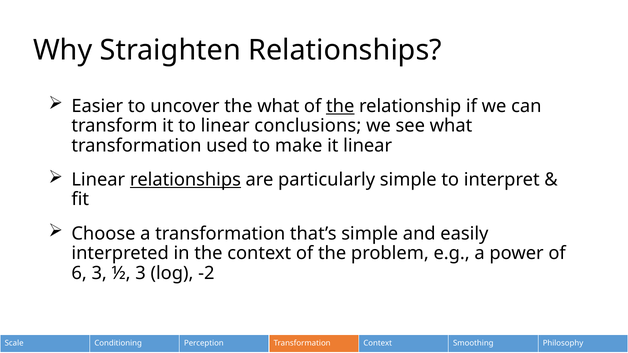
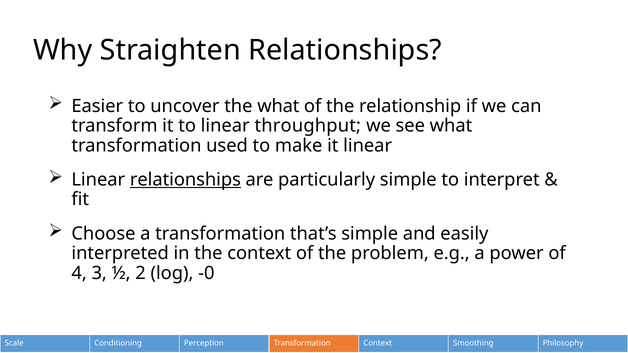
the at (340, 106) underline: present -> none
conclusions: conclusions -> throughput
6: 6 -> 4
½ 3: 3 -> 2
-2: -2 -> -0
